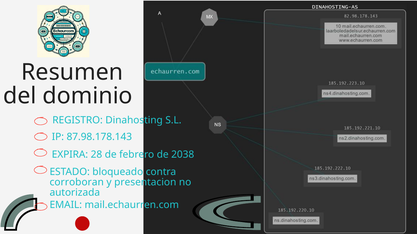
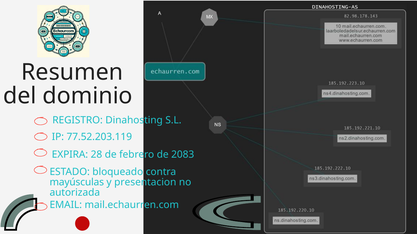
87.98.178.143: 87.98.178.143 -> 77.52.203.119
2038: 2038 -> 2083
corroboran: corroboran -> mayúsculas
